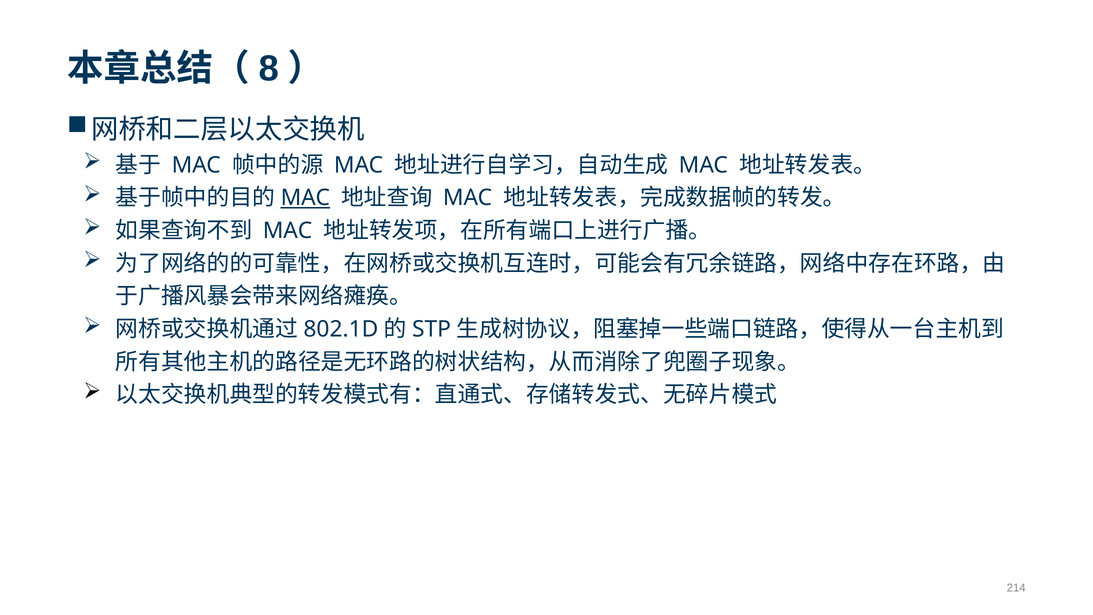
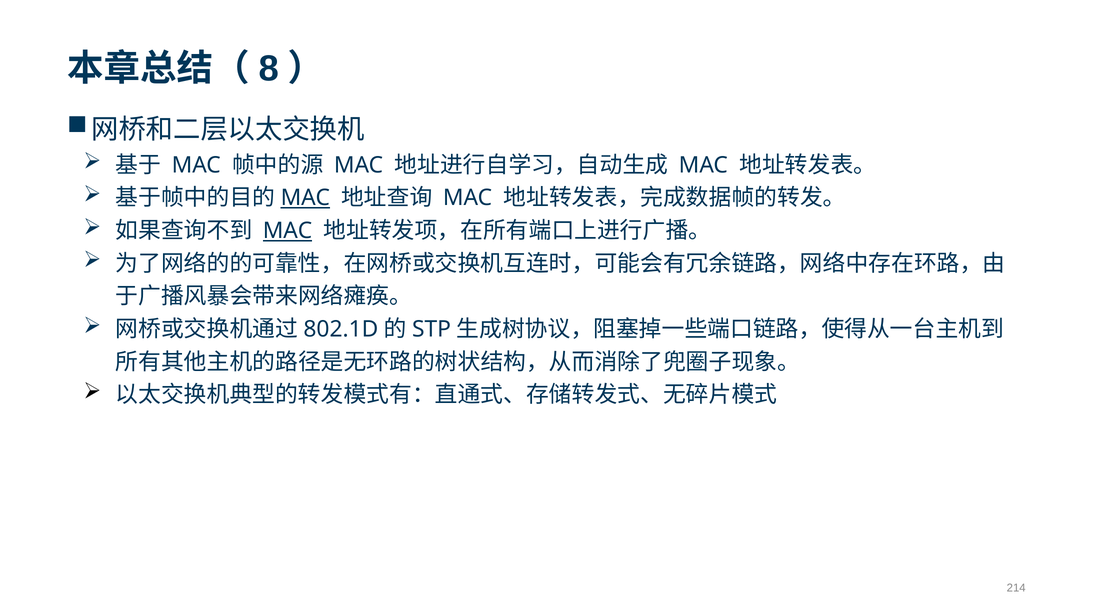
MAC at (288, 231) underline: none -> present
